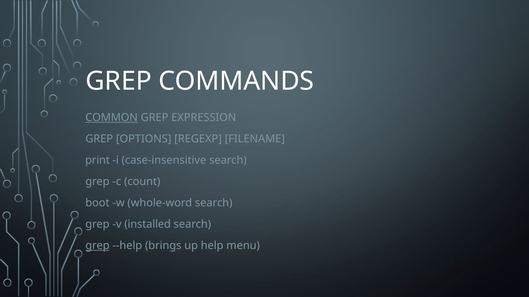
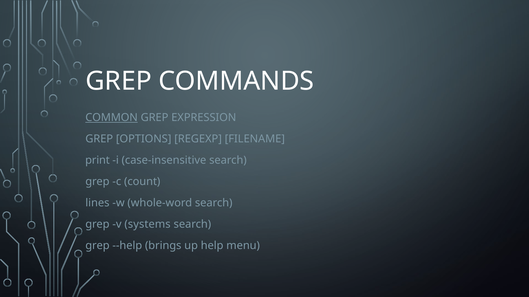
boot: boot -> lines
installed: installed -> systems
grep at (97, 246) underline: present -> none
